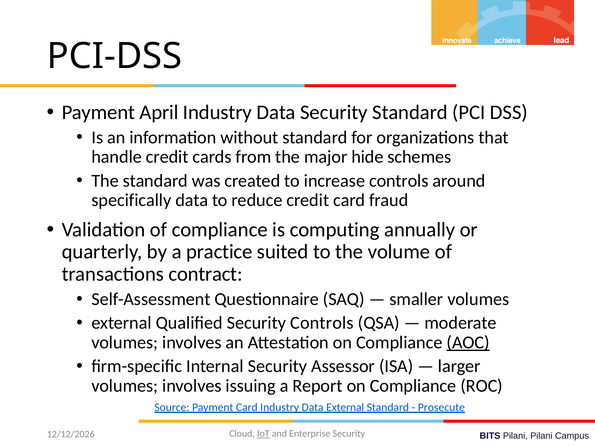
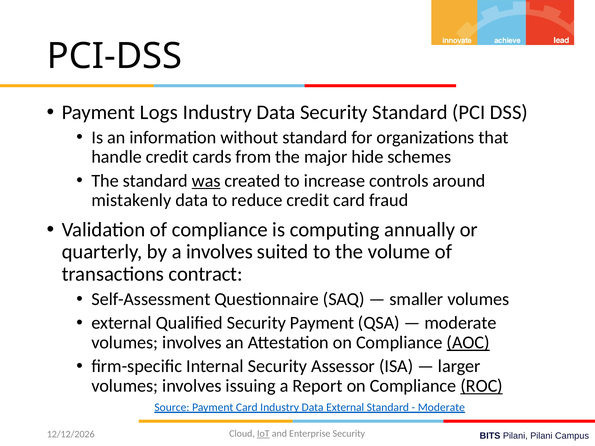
April: April -> Logs
was underline: none -> present
specifically: specifically -> mistakenly
a practice: practice -> involves
Security Controls: Controls -> Payment
ROC underline: none -> present
Prosecute at (441, 407): Prosecute -> Moderate
